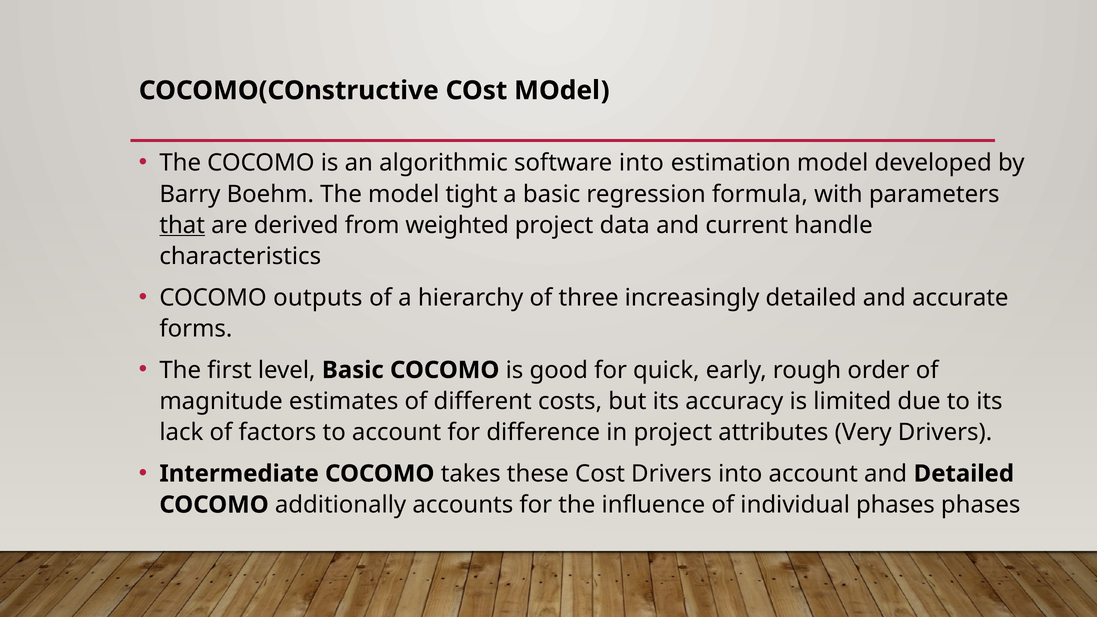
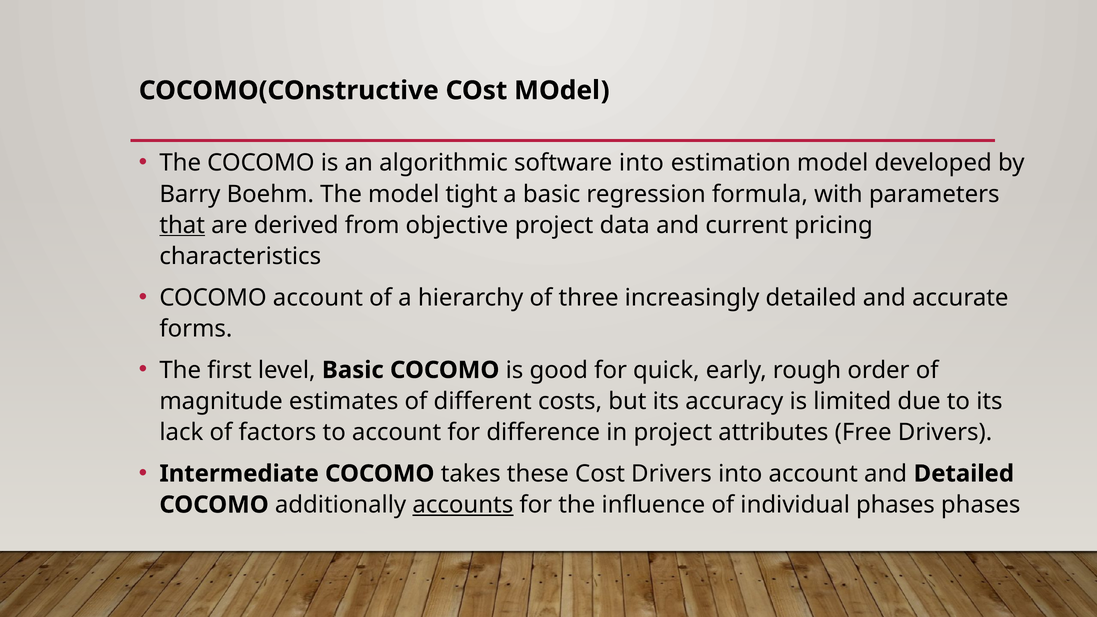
weighted: weighted -> objective
handle: handle -> pricing
COCOMO outputs: outputs -> account
Very: Very -> Free
accounts underline: none -> present
